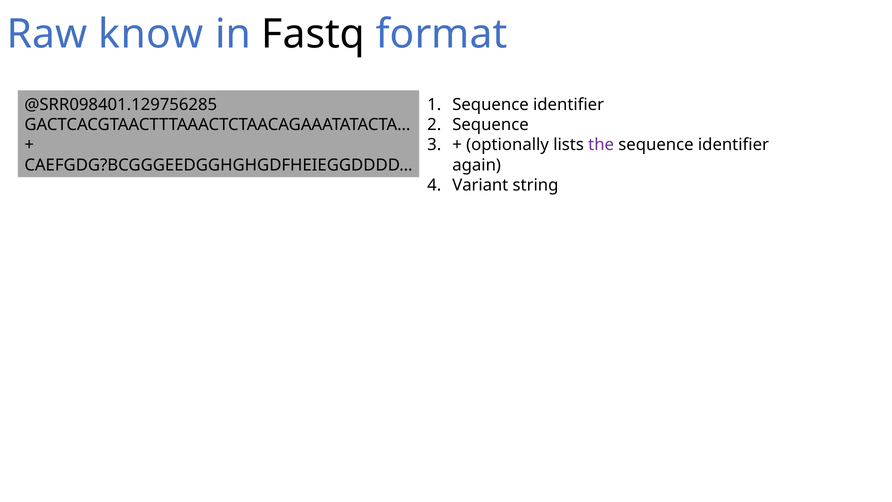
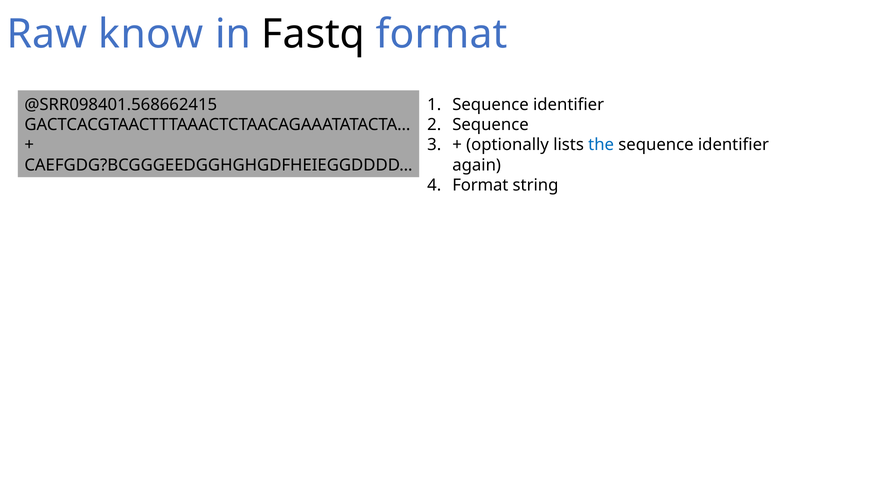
@SRR098401.129756285: @SRR098401.129756285 -> @SRR098401.568662415
the colour: purple -> blue
Variant at (480, 185): Variant -> Format
